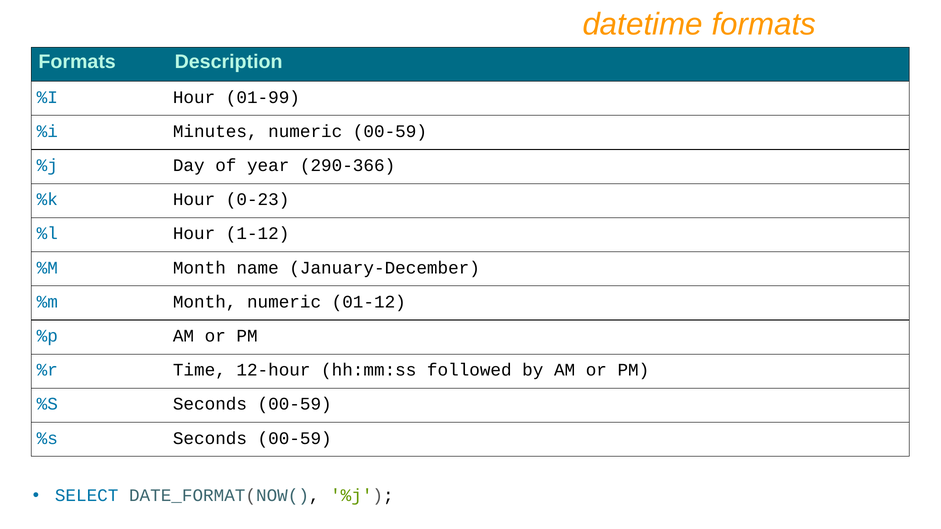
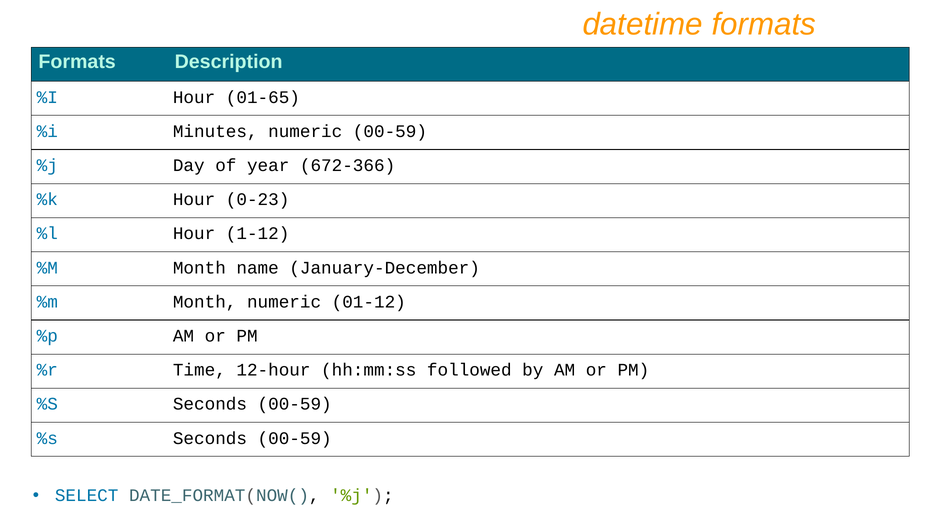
01-99: 01-99 -> 01-65
290-366: 290-366 -> 672-366
